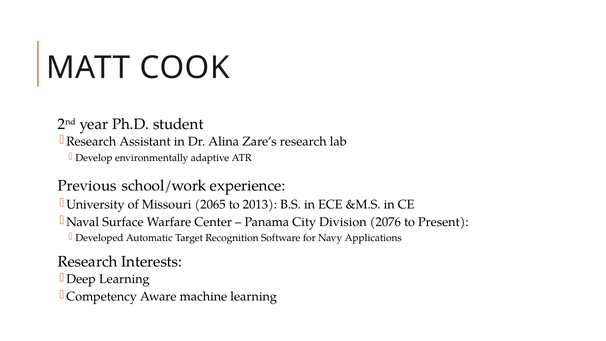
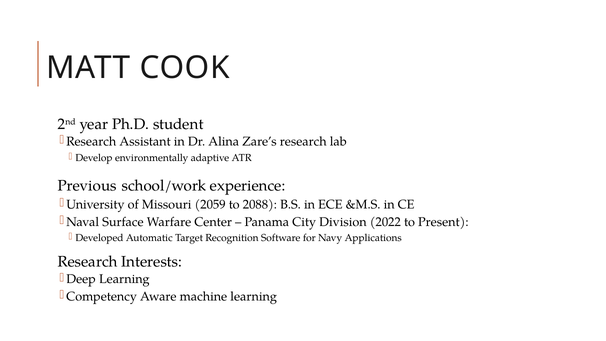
2065: 2065 -> 2059
2013: 2013 -> 2088
2076: 2076 -> 2022
